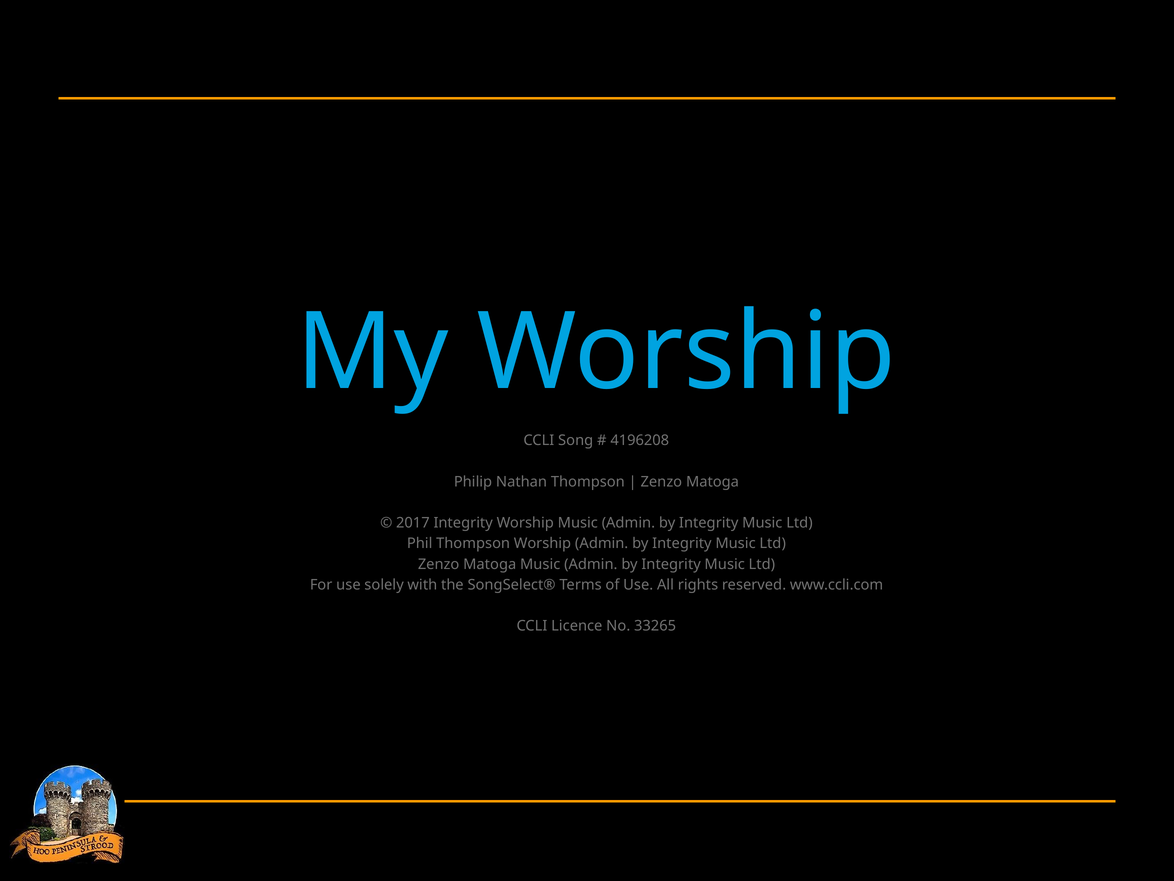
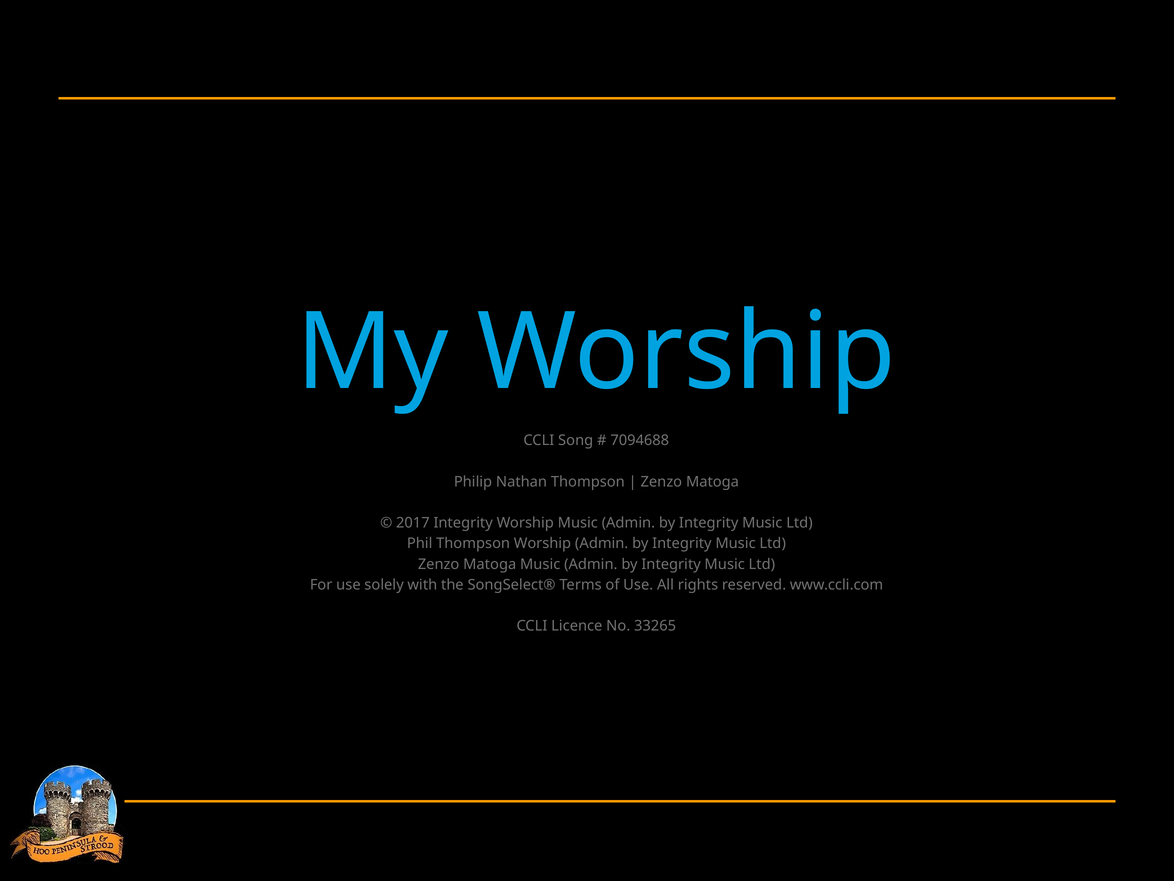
4196208: 4196208 -> 7094688
